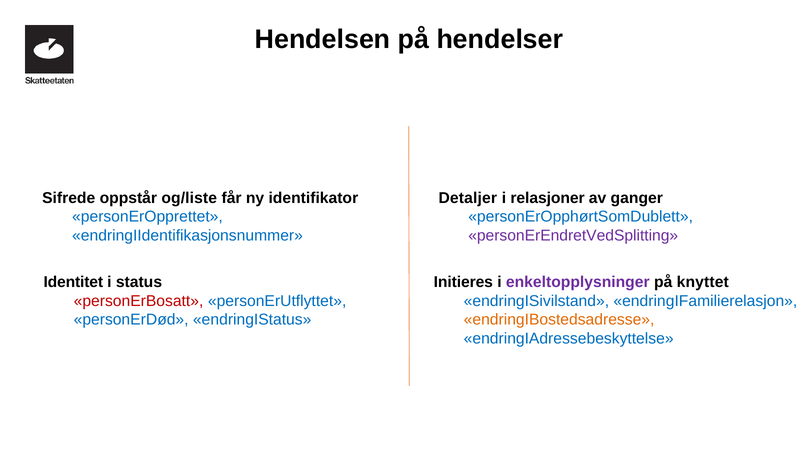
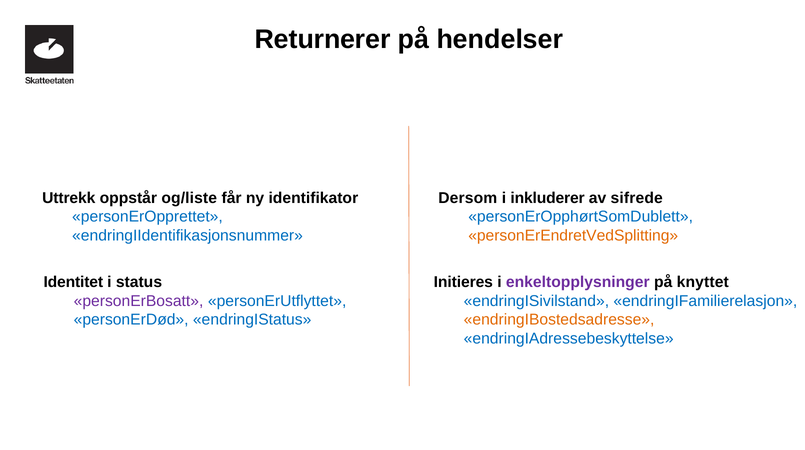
Hendelsen: Hendelsen -> Returnerer
Sifrede: Sifrede -> Uttrekk
Detaljer: Detaljer -> Dersom
relasjoner: relasjoner -> inkluderer
ganger: ganger -> sifrede
personErEndretVedSplitting colour: purple -> orange
personErBosatt colour: red -> purple
